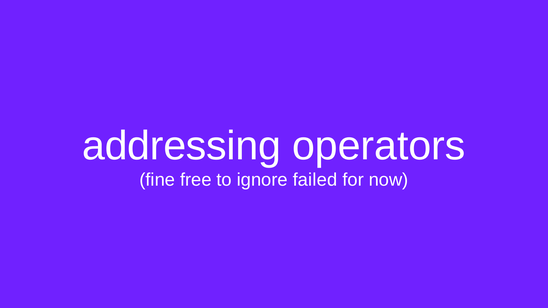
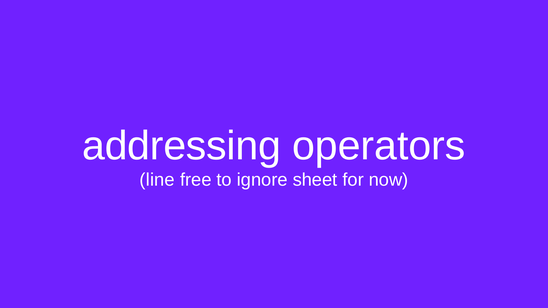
fine: fine -> line
failed: failed -> sheet
